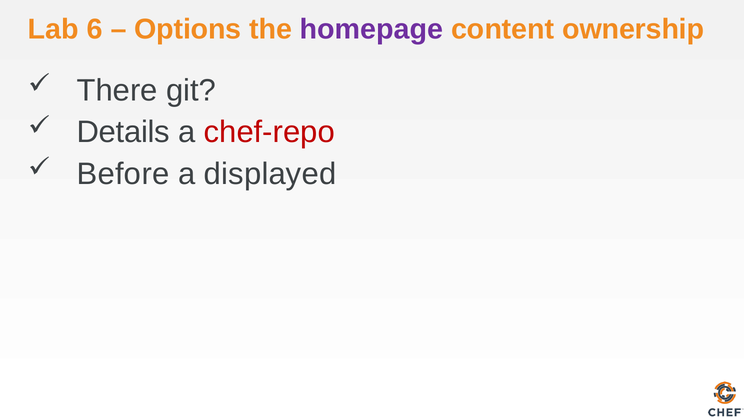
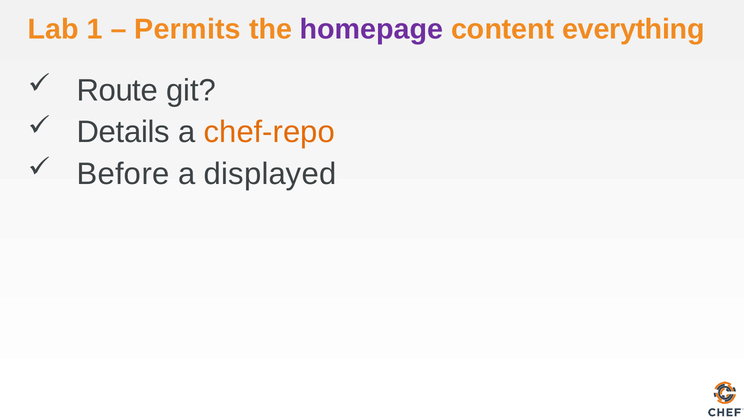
6: 6 -> 1
Options: Options -> Permits
ownership: ownership -> everything
There: There -> Route
chef-repo colour: red -> orange
